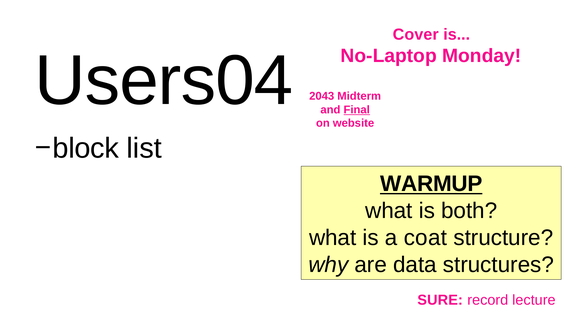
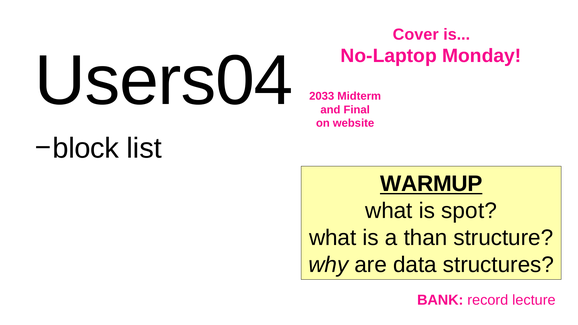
2043: 2043 -> 2033
Final underline: present -> none
both: both -> spot
coat: coat -> than
SURE: SURE -> BANK
